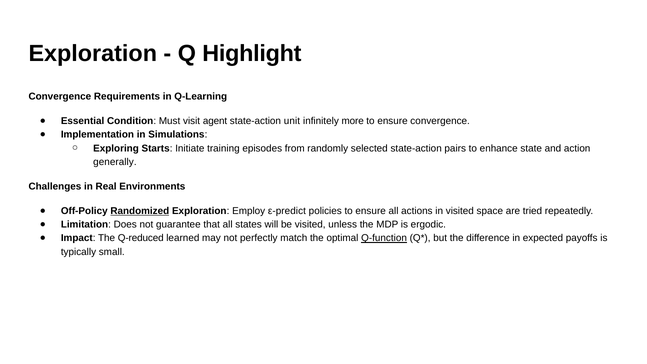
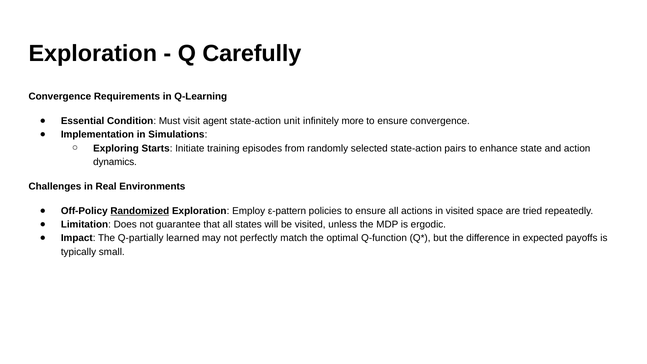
Highlight: Highlight -> Carefully
generally: generally -> dynamics
ε-predict: ε-predict -> ε-pattern
Q-reduced: Q-reduced -> Q-partially
Q-function underline: present -> none
